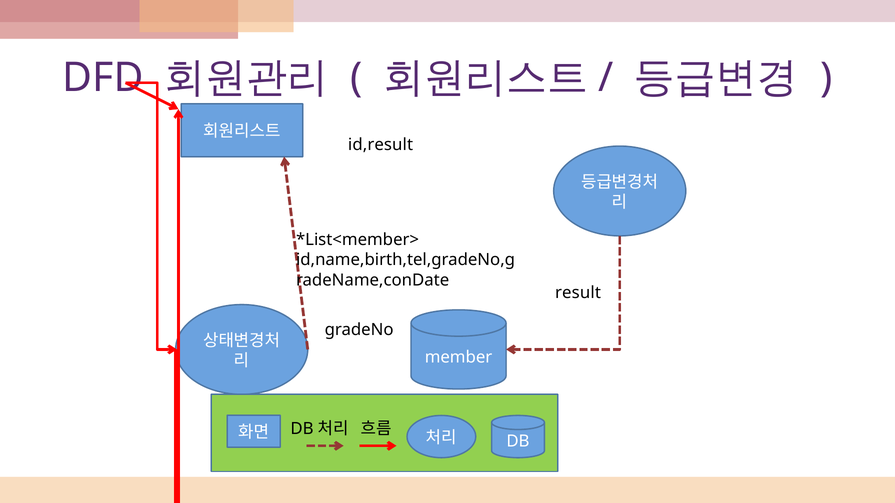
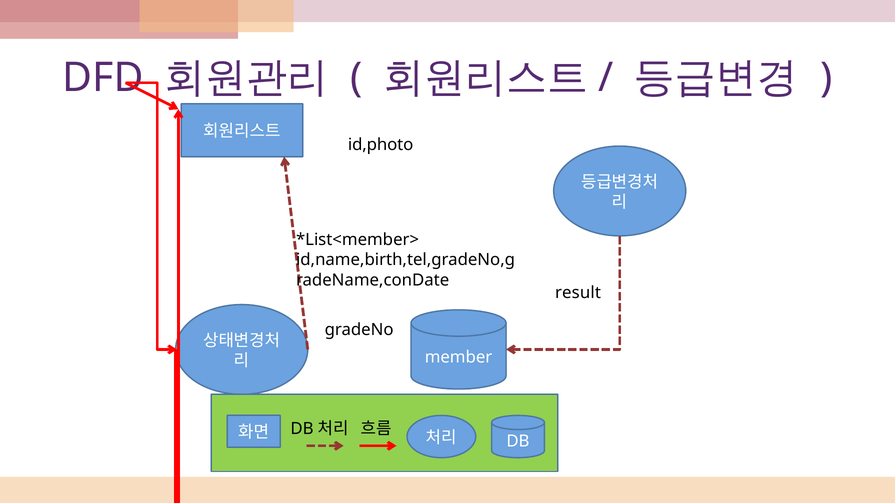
id,result: id,result -> id,photo
